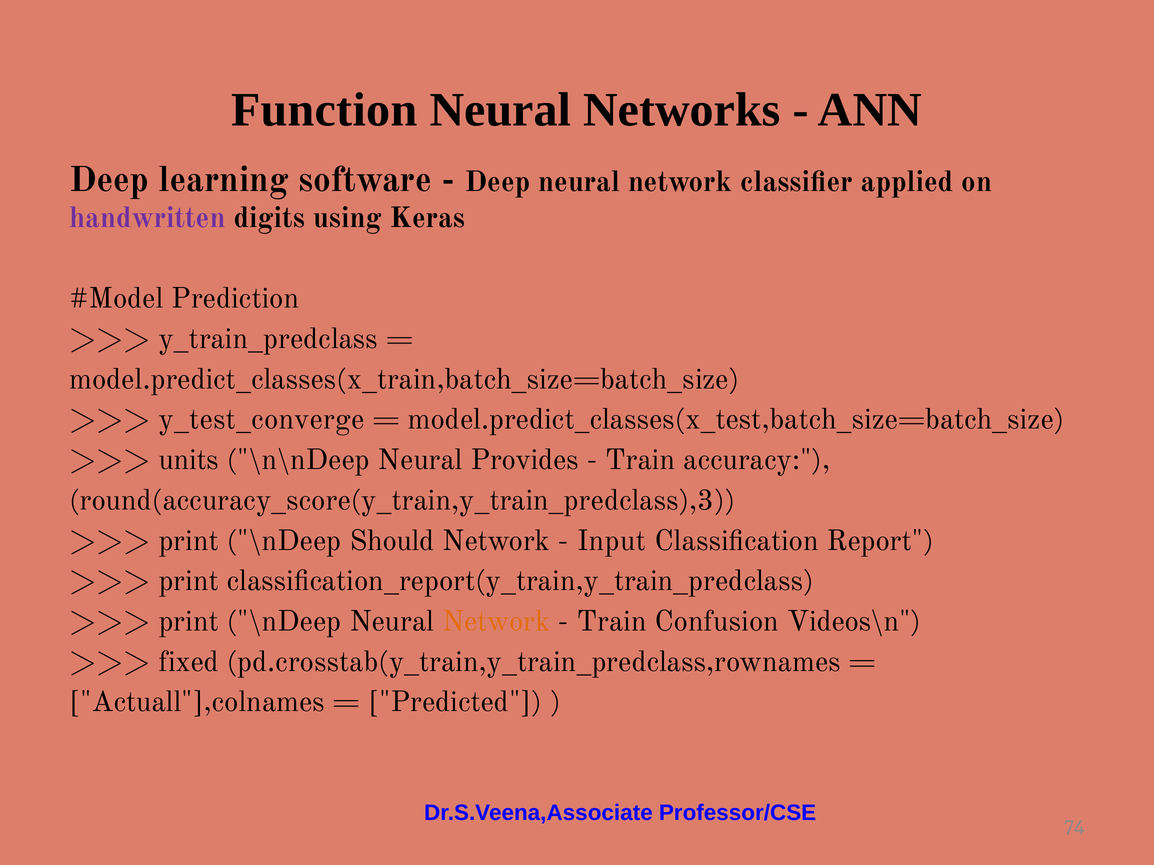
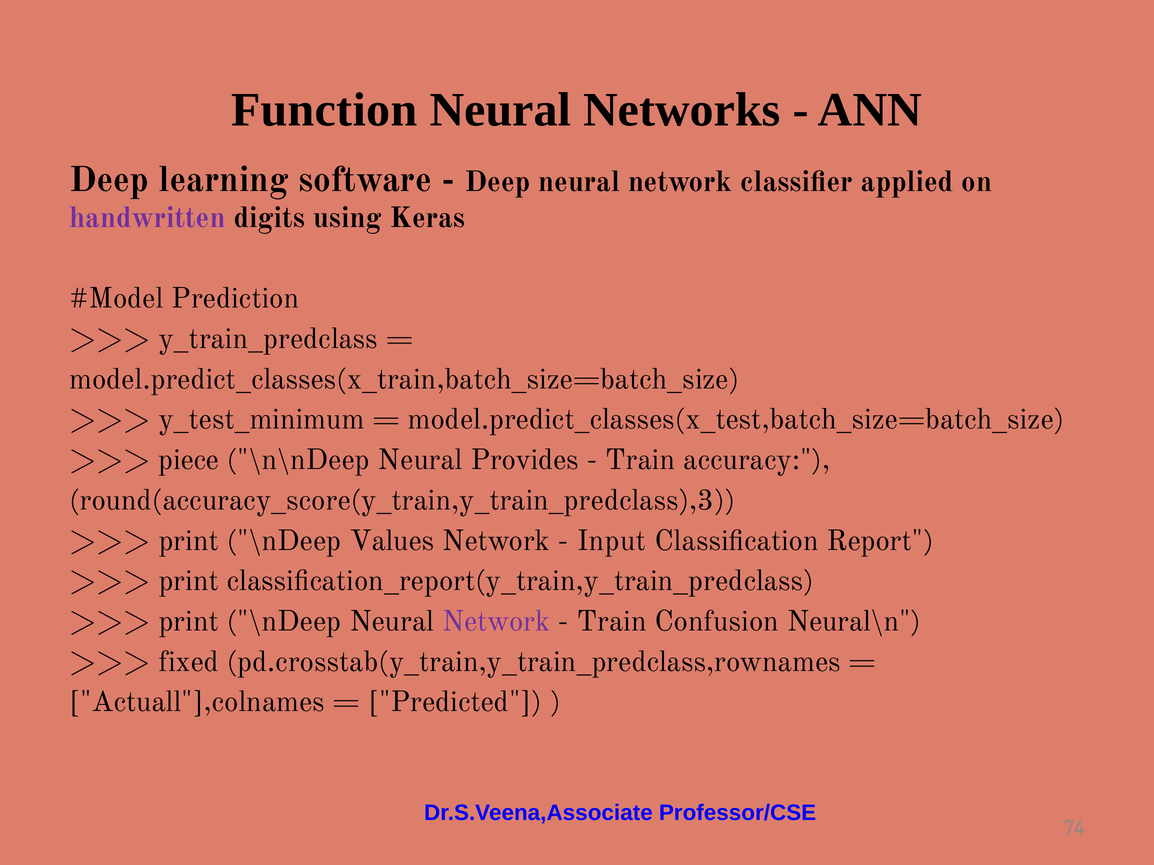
y_test_converge: y_test_converge -> y_test_minimum
units: units -> piece
Should: Should -> Values
Network at (496, 622) colour: orange -> purple
Videos\n: Videos\n -> Neural\n
